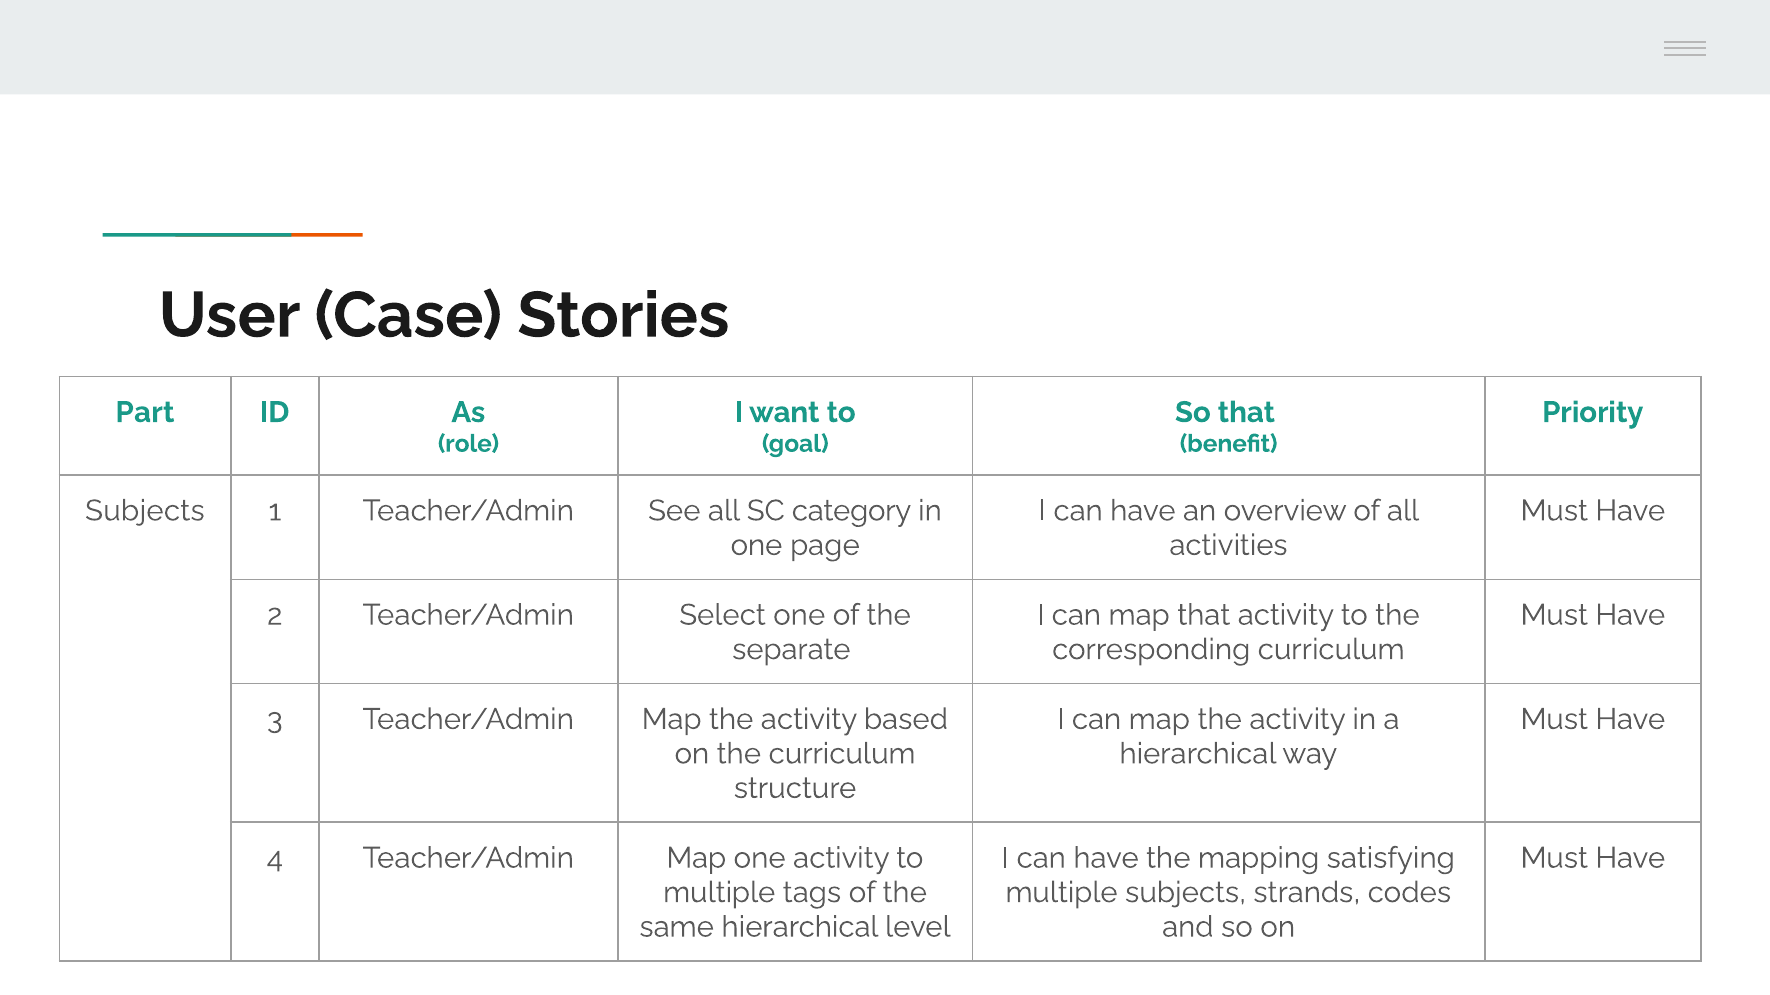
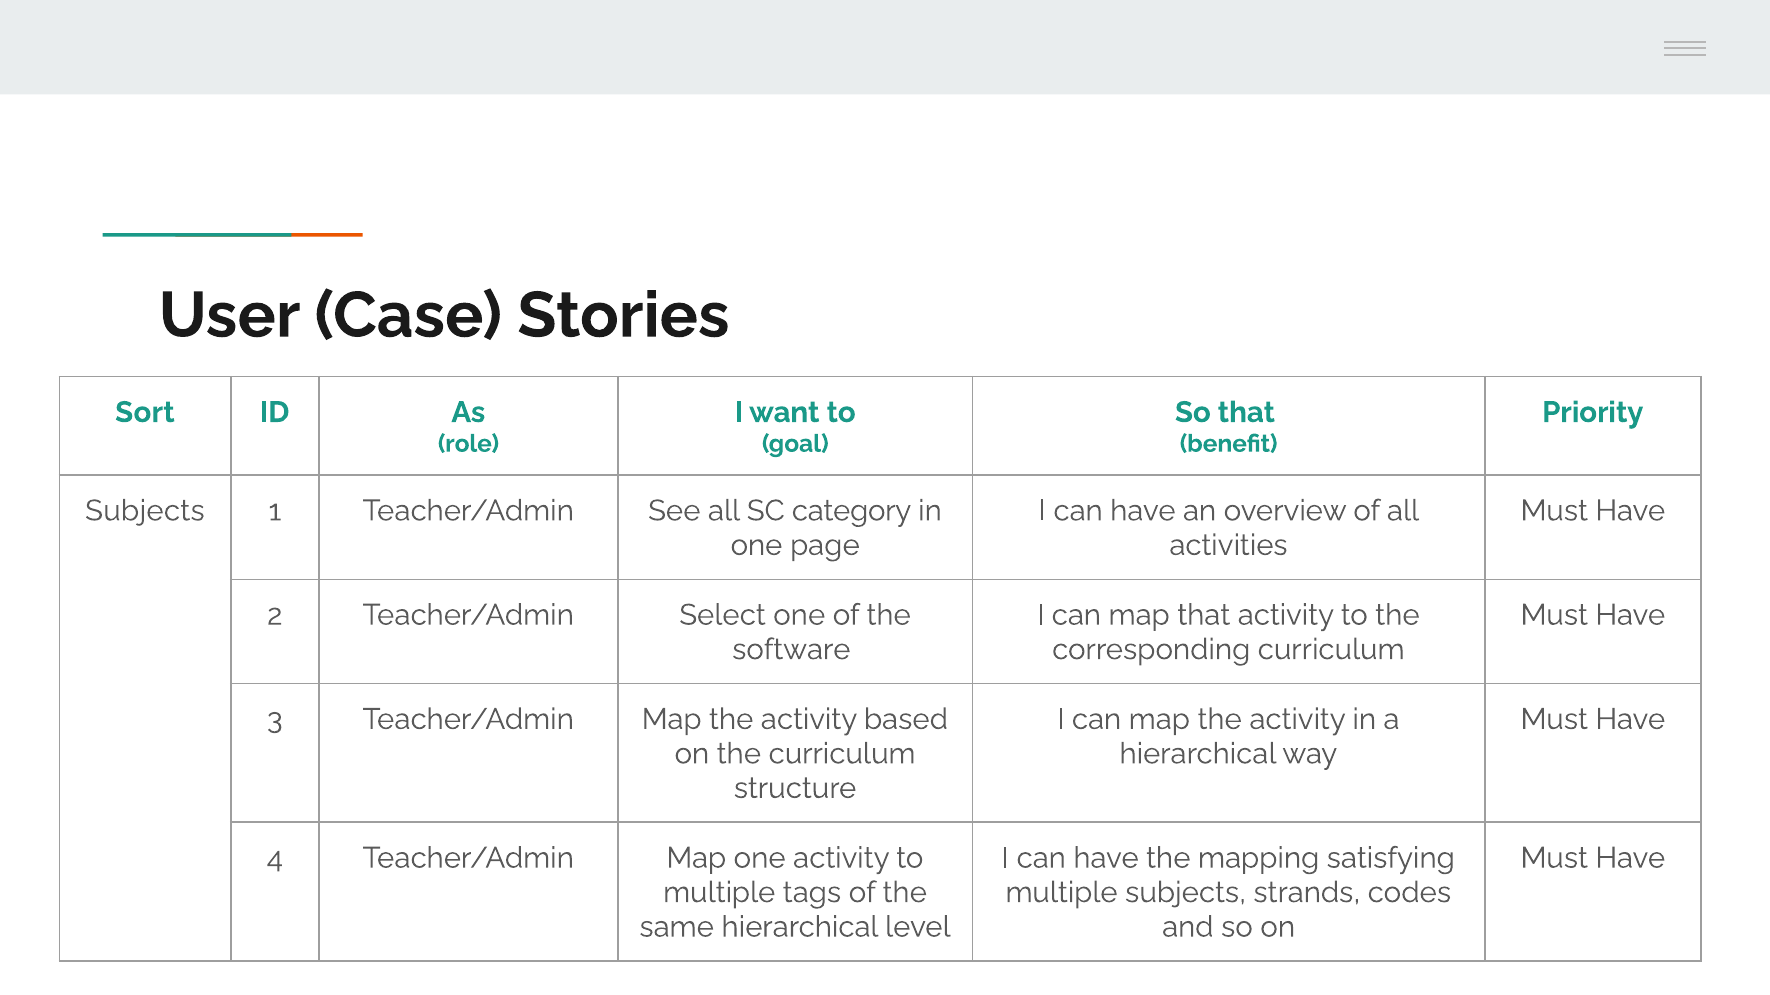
Part: Part -> Sort
separate: separate -> software
